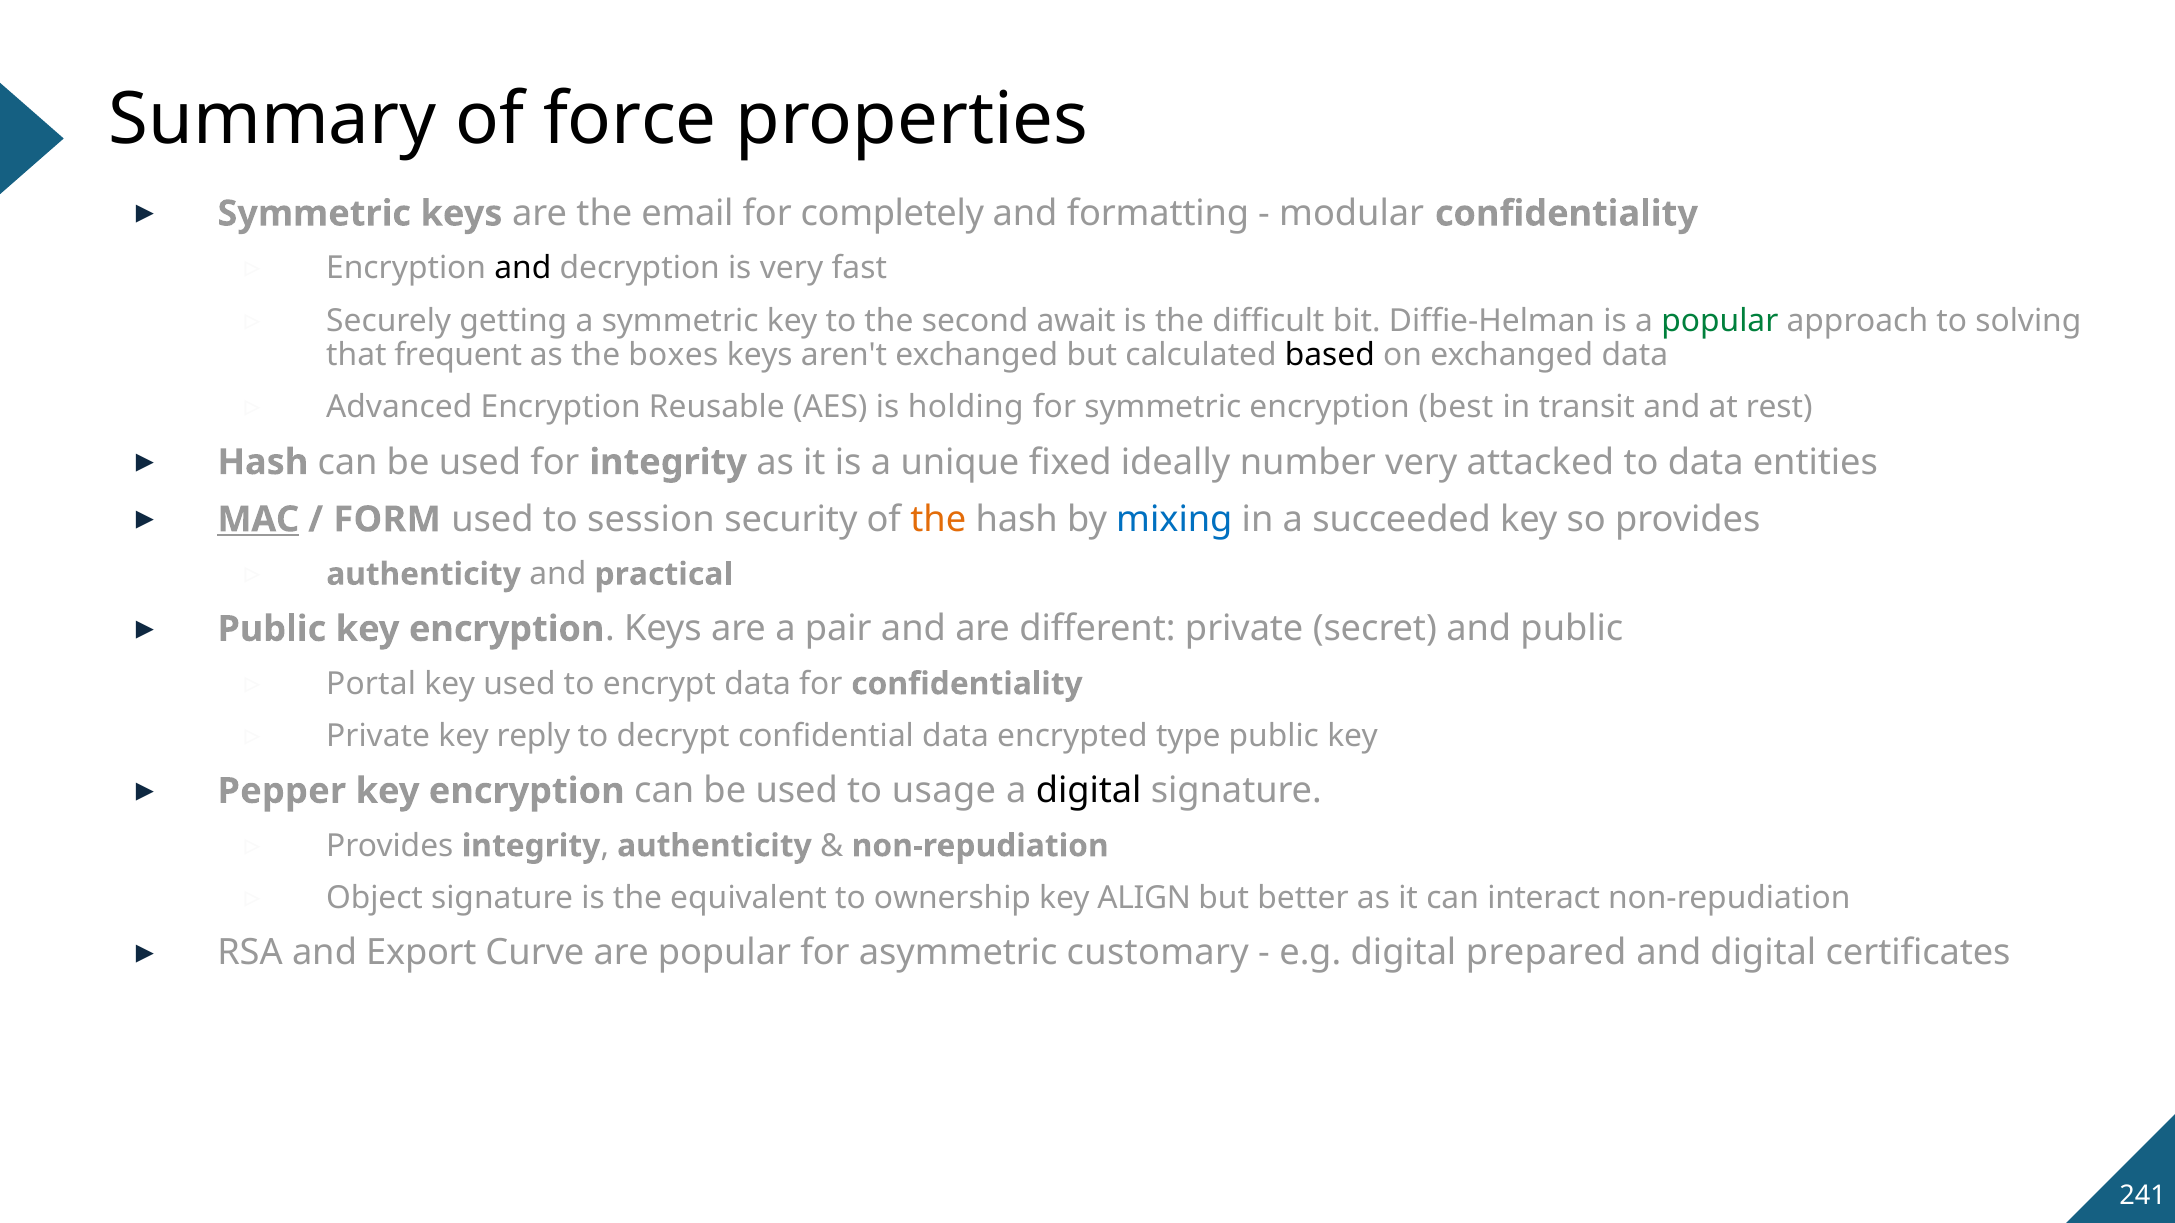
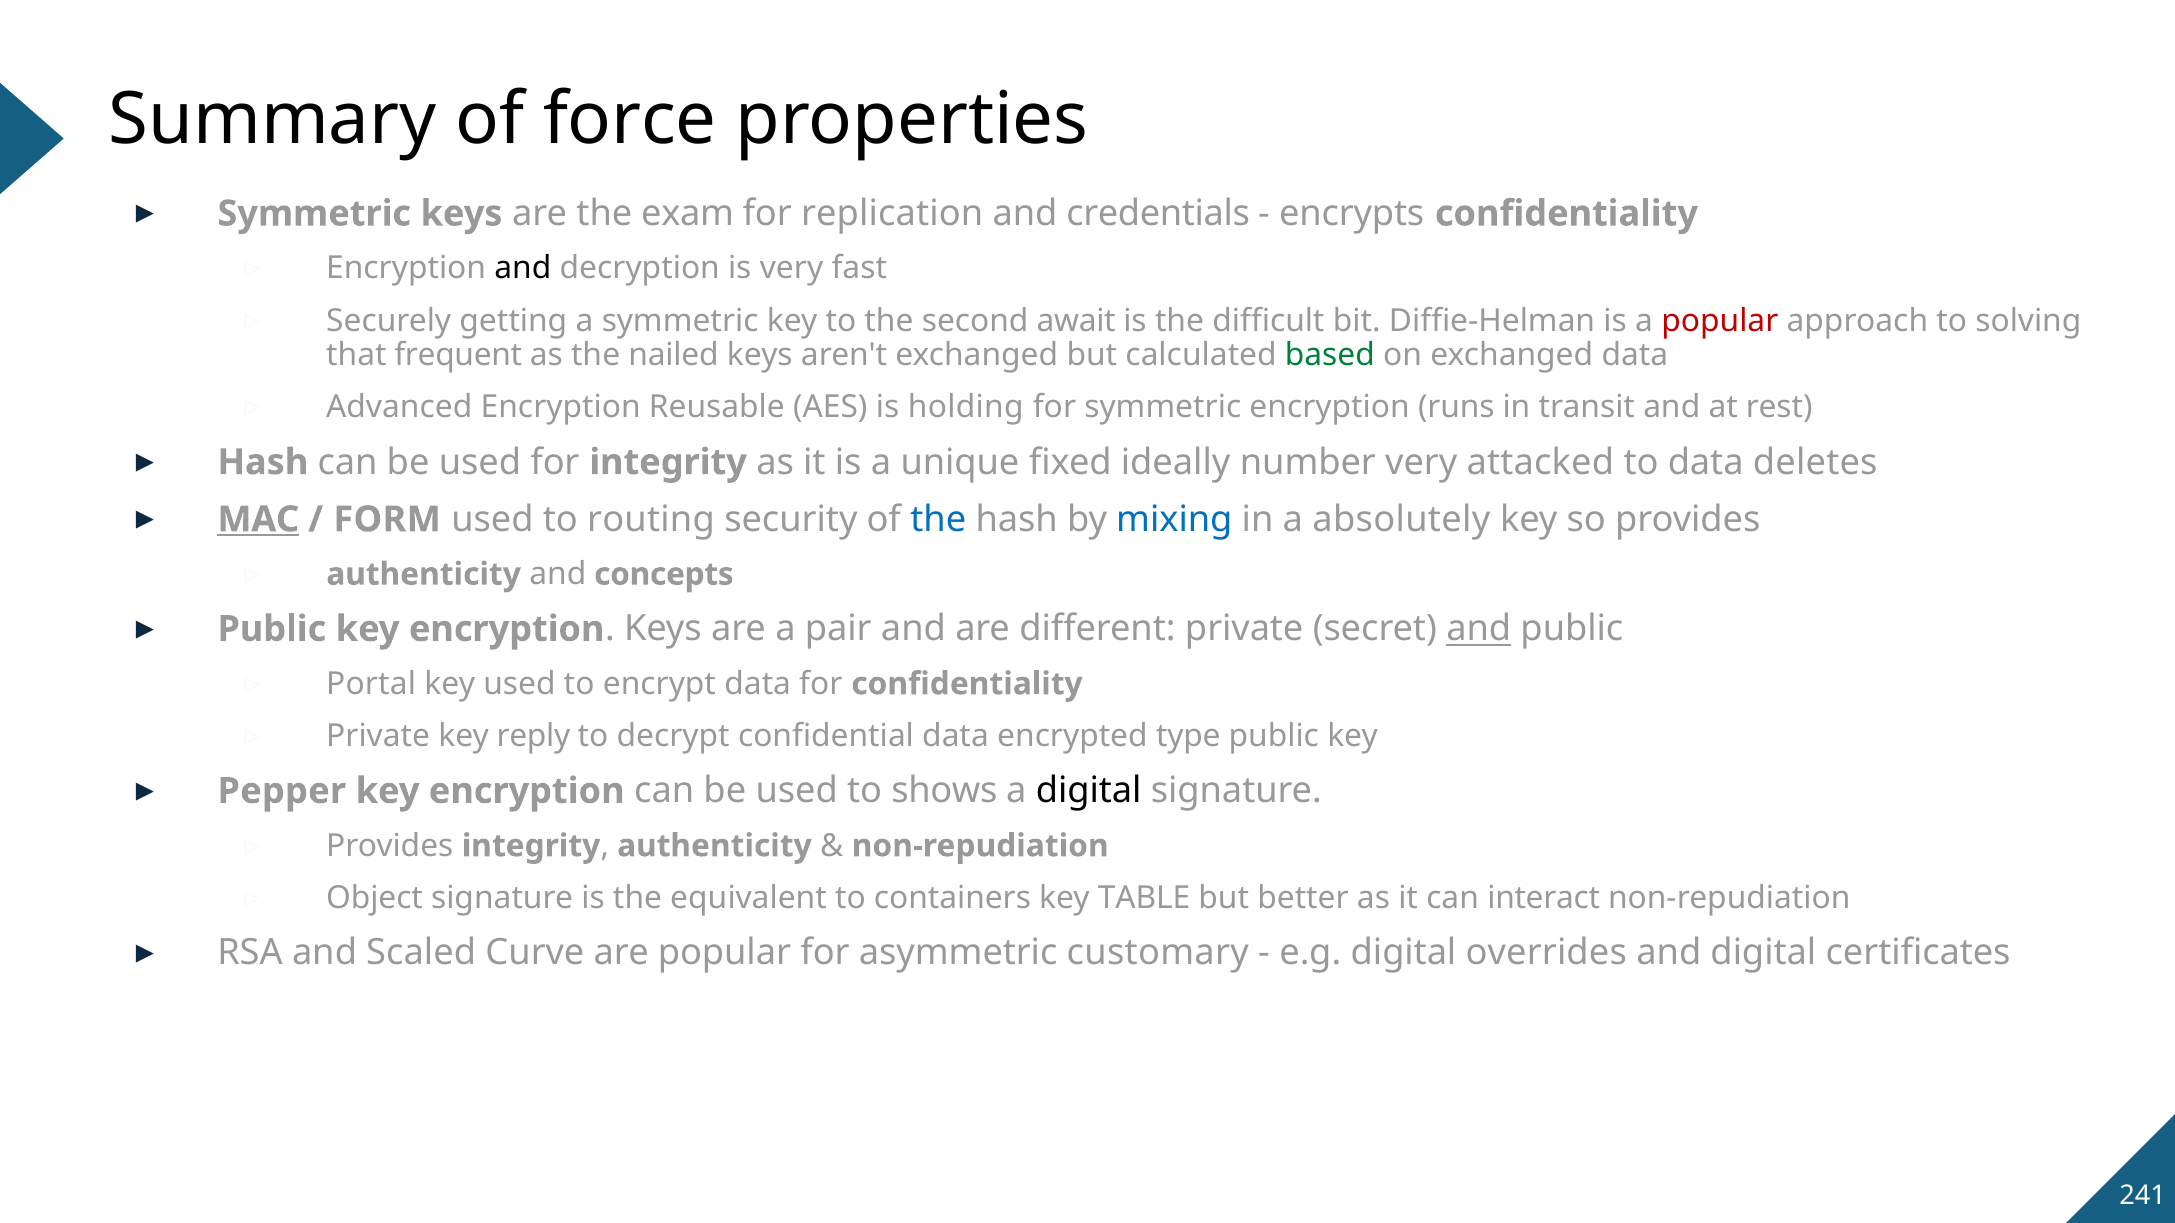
email: email -> exam
completely: completely -> replication
formatting: formatting -> credentials
modular: modular -> encrypts
popular at (1720, 321) colour: green -> red
boxes: boxes -> nailed
based colour: black -> green
best: best -> runs
entities: entities -> deletes
session: session -> routing
the at (938, 520) colour: orange -> blue
succeeded: succeeded -> absolutely
practical: practical -> concepts
and at (1479, 629) underline: none -> present
usage: usage -> shows
ownership: ownership -> containers
ALIGN: ALIGN -> TABLE
Export: Export -> Scaled
prepared: prepared -> overrides
